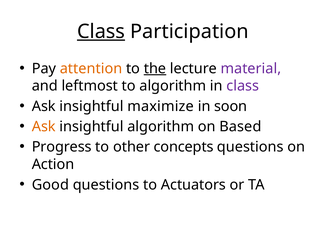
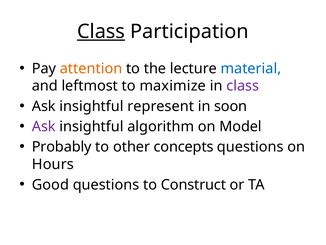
the underline: present -> none
material colour: purple -> blue
to algorithm: algorithm -> maximize
maximize: maximize -> represent
Ask at (44, 126) colour: orange -> purple
Based: Based -> Model
Progress: Progress -> Probably
Action: Action -> Hours
Actuators: Actuators -> Construct
